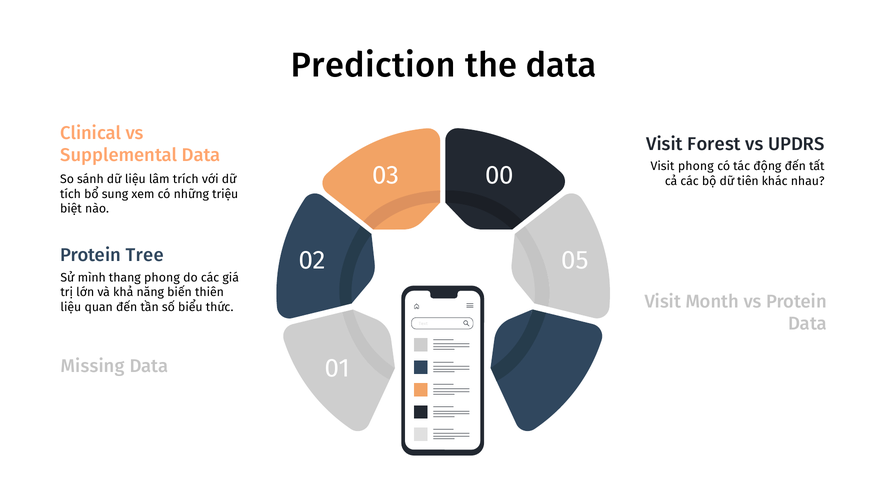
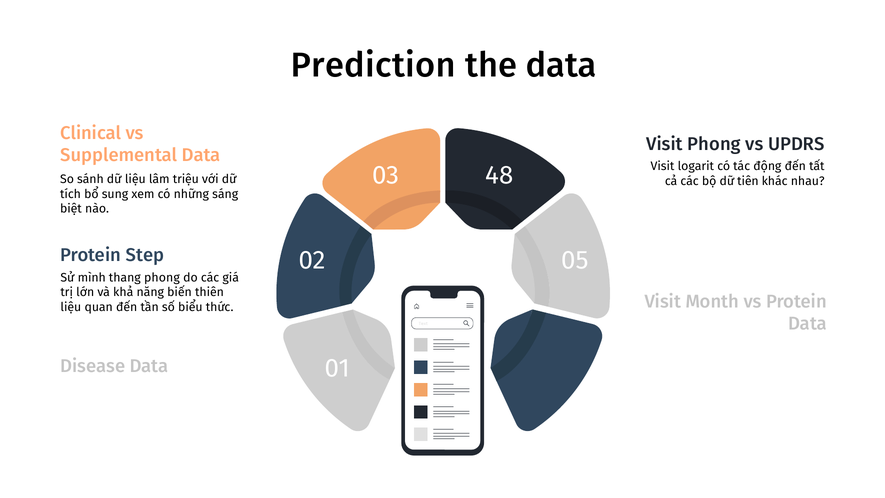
Visit Forest: Forest -> Phong
Visit phong: phong -> logarit
00: 00 -> 48
trích: trích -> triệu
triệu: triệu -> sáng
Tree: Tree -> Step
Missing: Missing -> Disease
